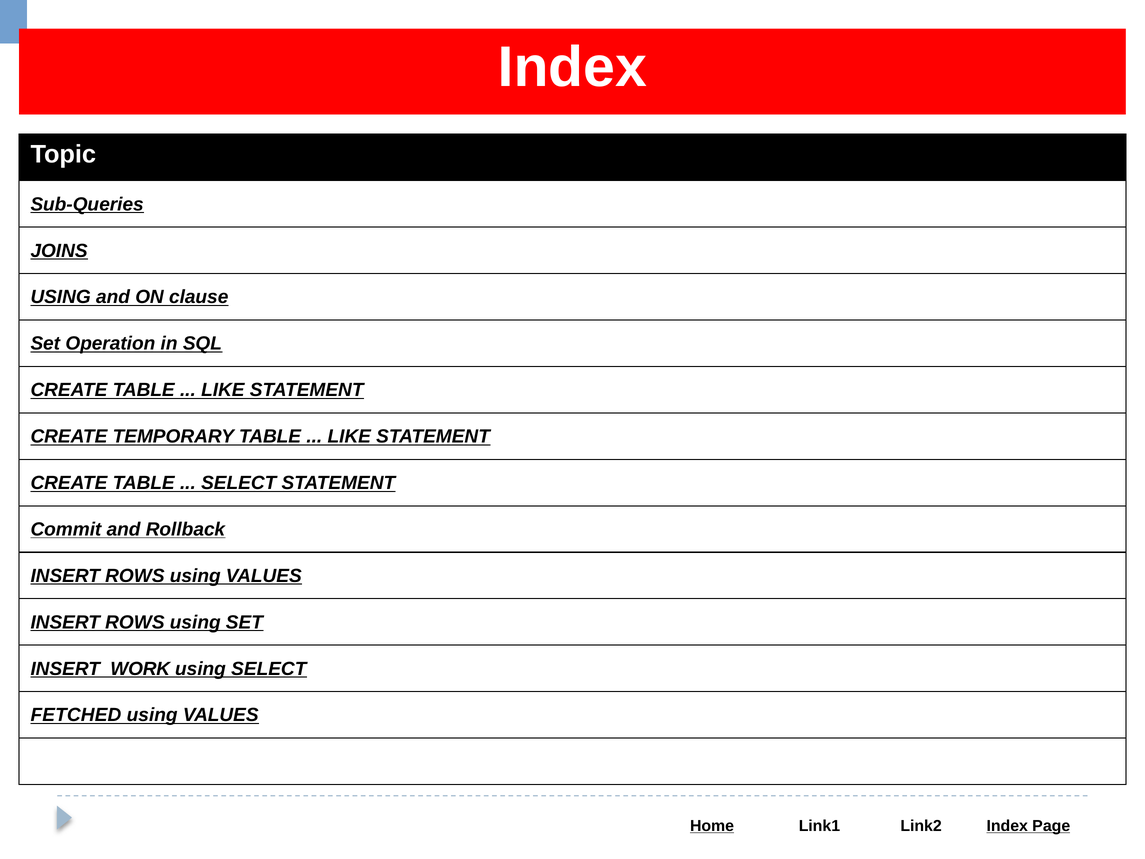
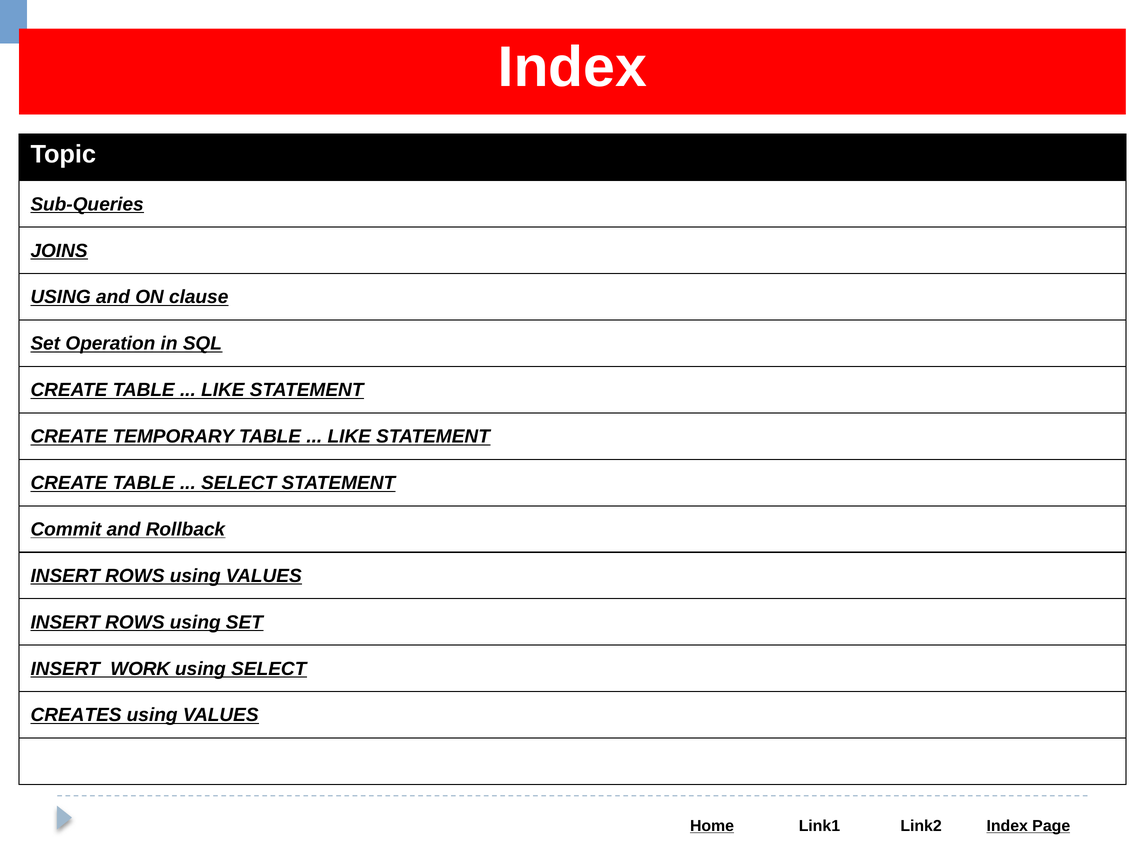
FETCHED: FETCHED -> CREATES
